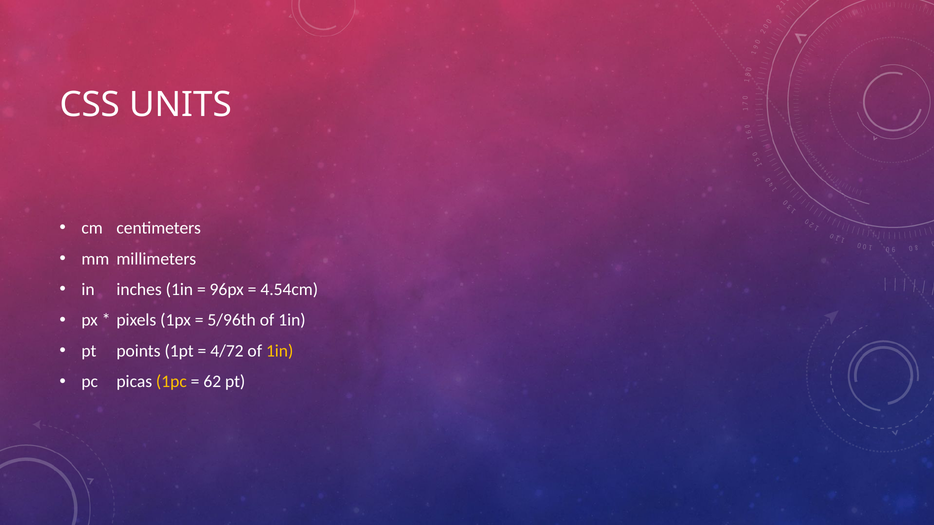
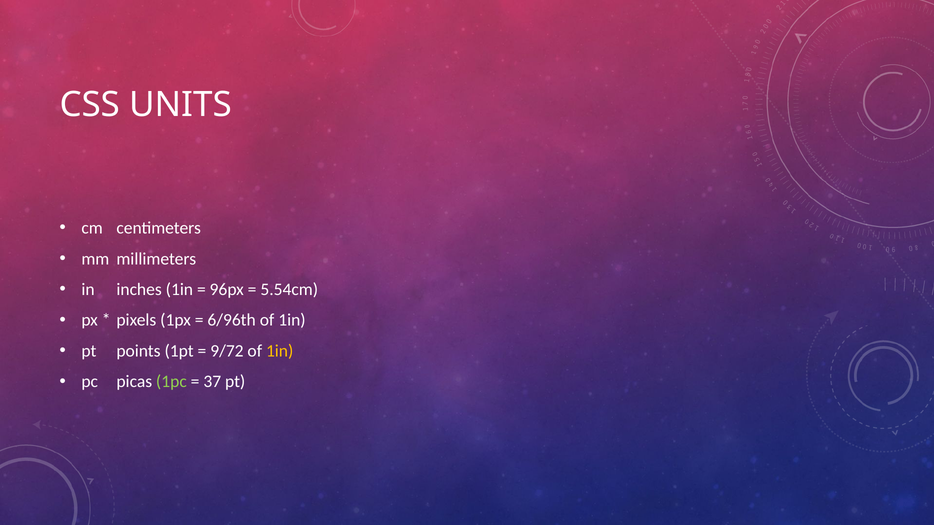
4.54cm: 4.54cm -> 5.54cm
5/96th: 5/96th -> 6/96th
4/72: 4/72 -> 9/72
1pc colour: yellow -> light green
62: 62 -> 37
